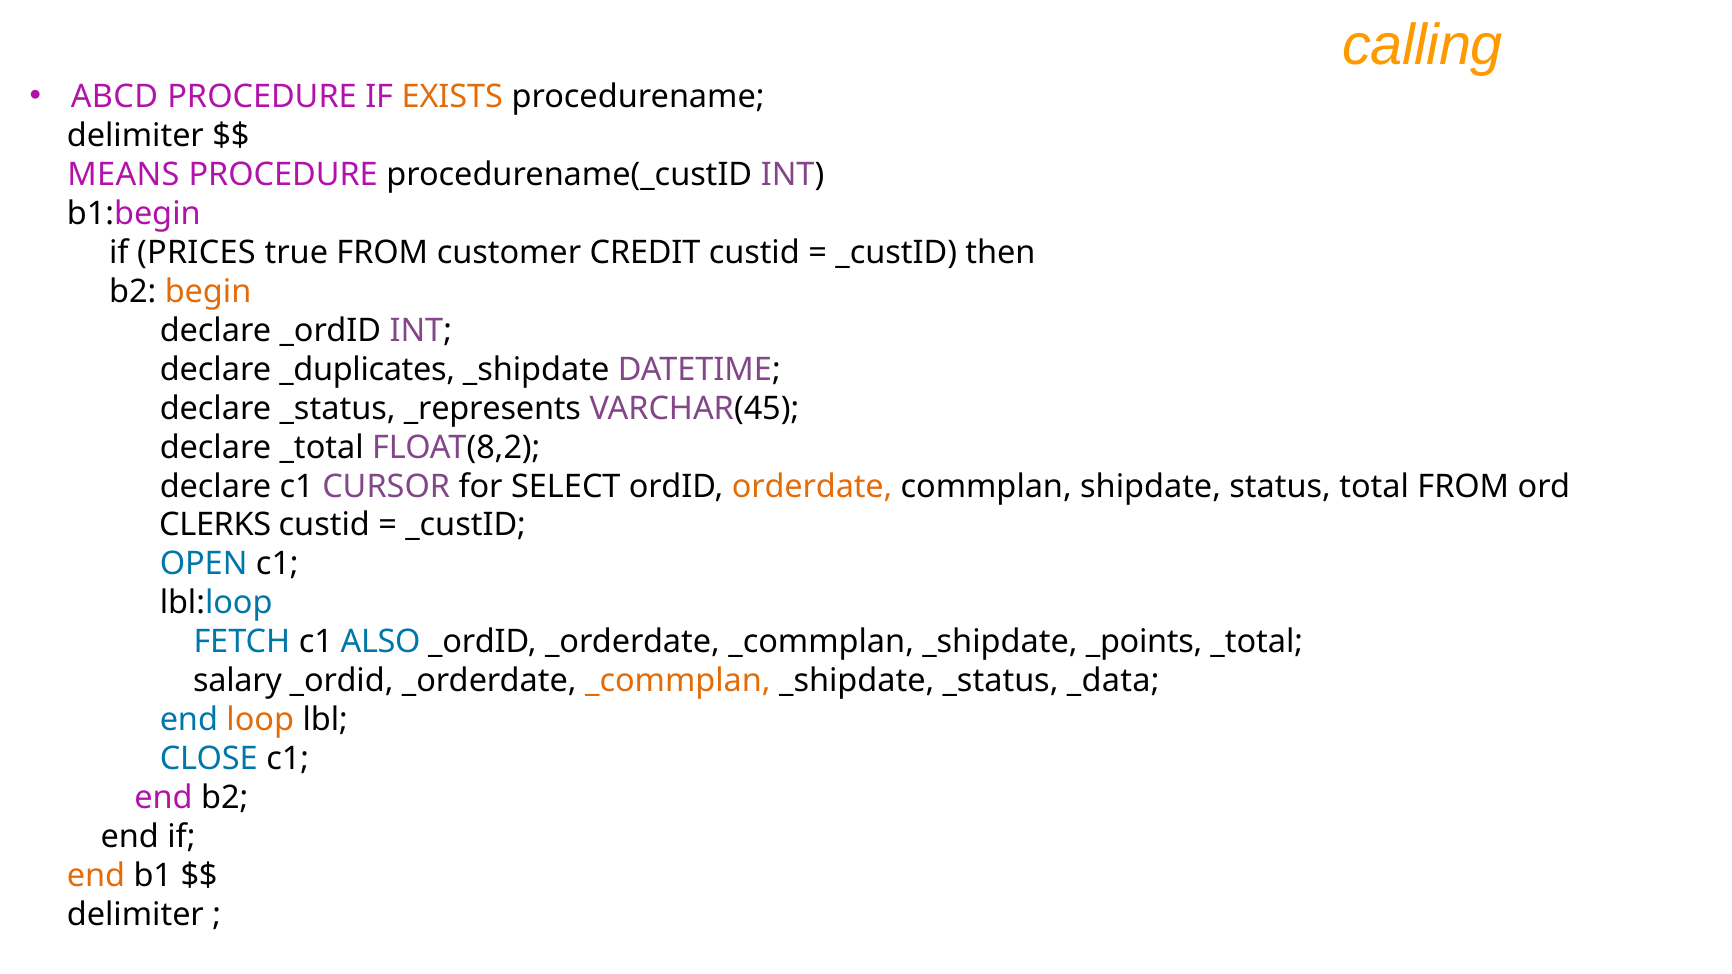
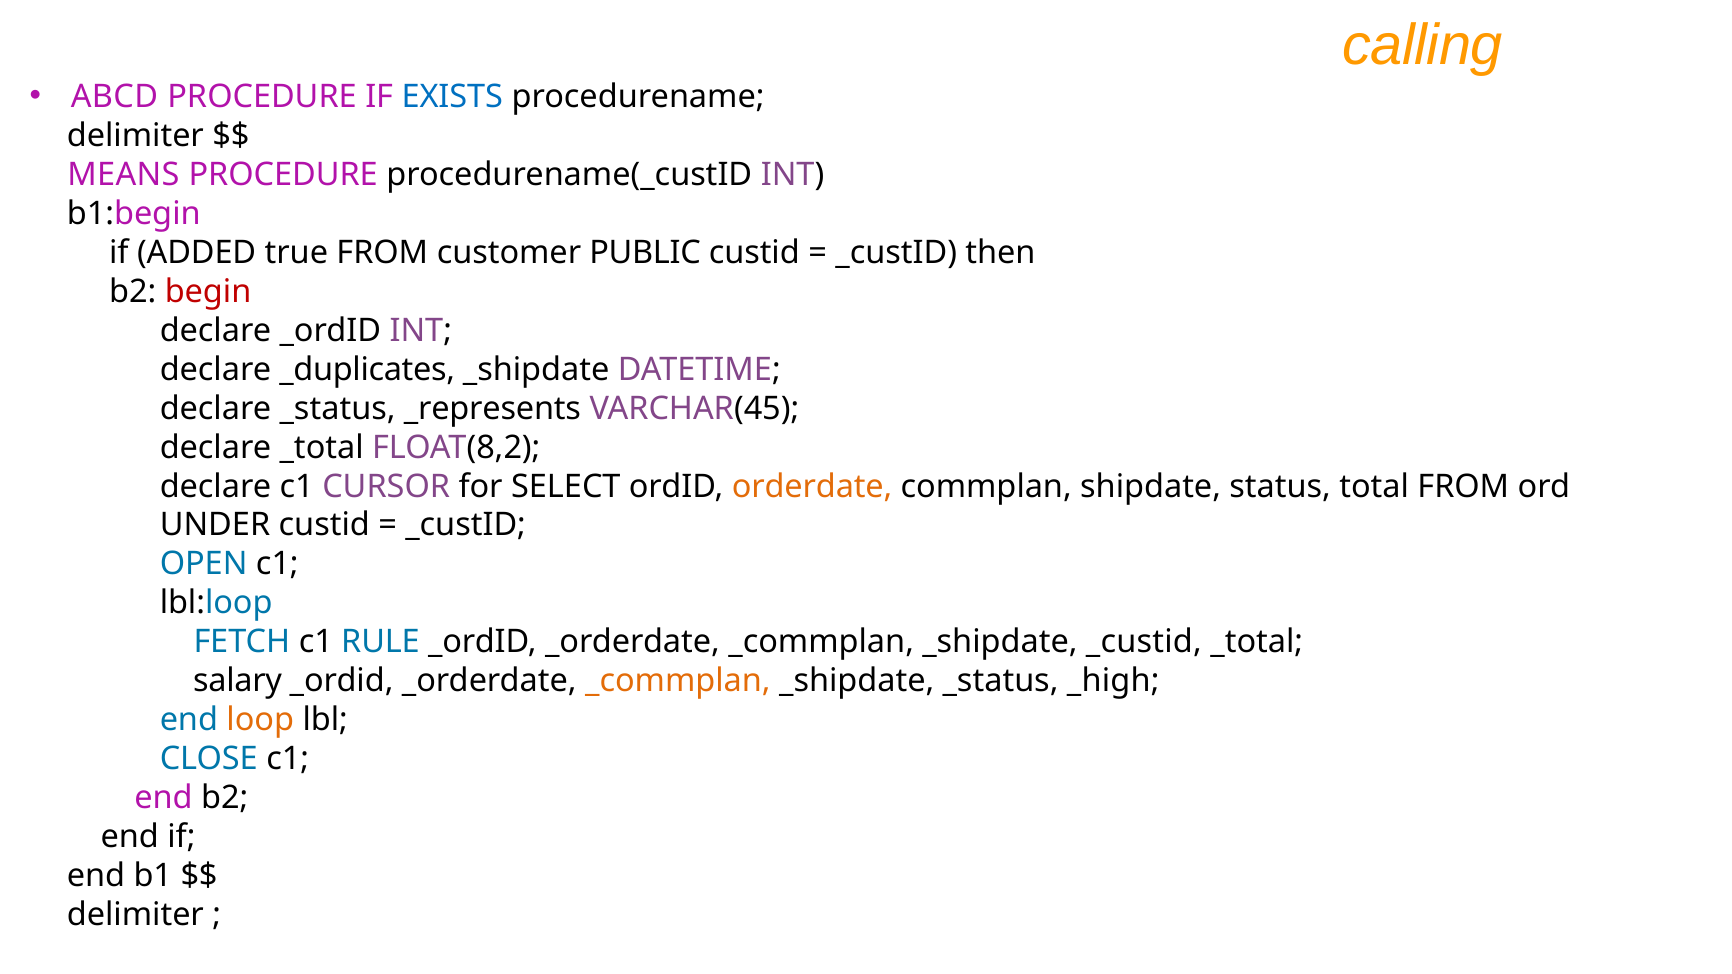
EXISTS colour: orange -> blue
PRICES: PRICES -> ADDED
CREDIT: CREDIT -> PUBLIC
begin colour: orange -> red
CLERKS: CLERKS -> UNDER
ALSO: ALSO -> RULE
_shipdate _points: _points -> _custid
_data: _data -> _high
end at (96, 876) colour: orange -> black
